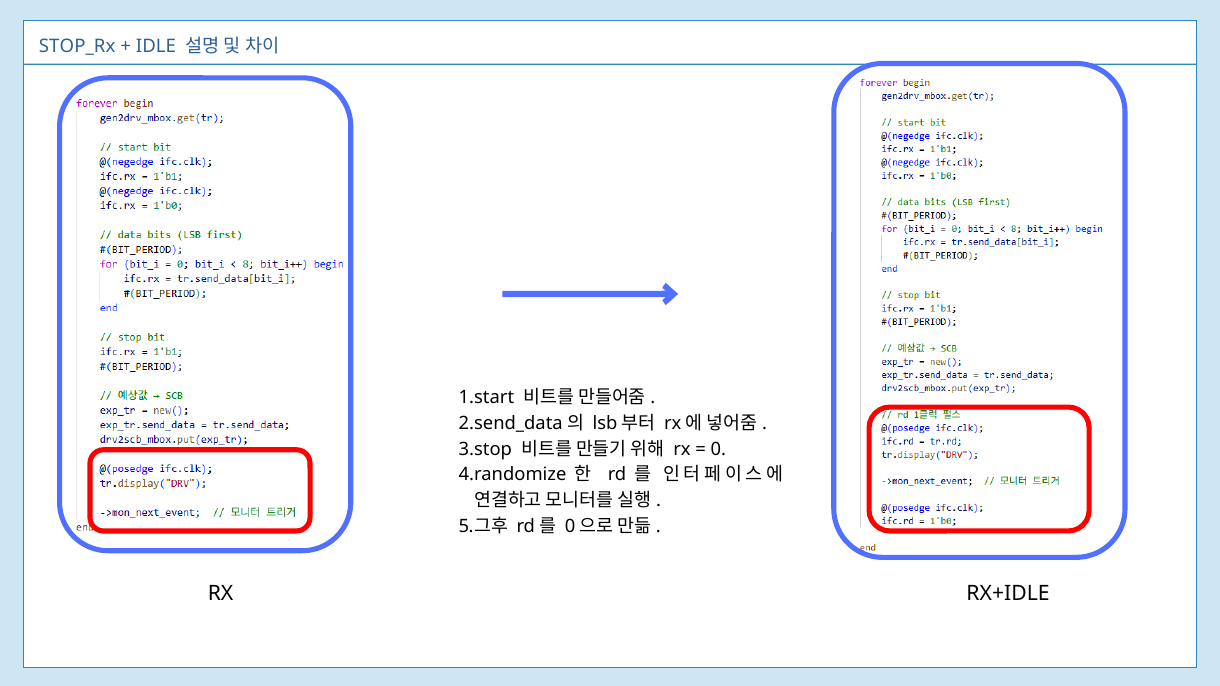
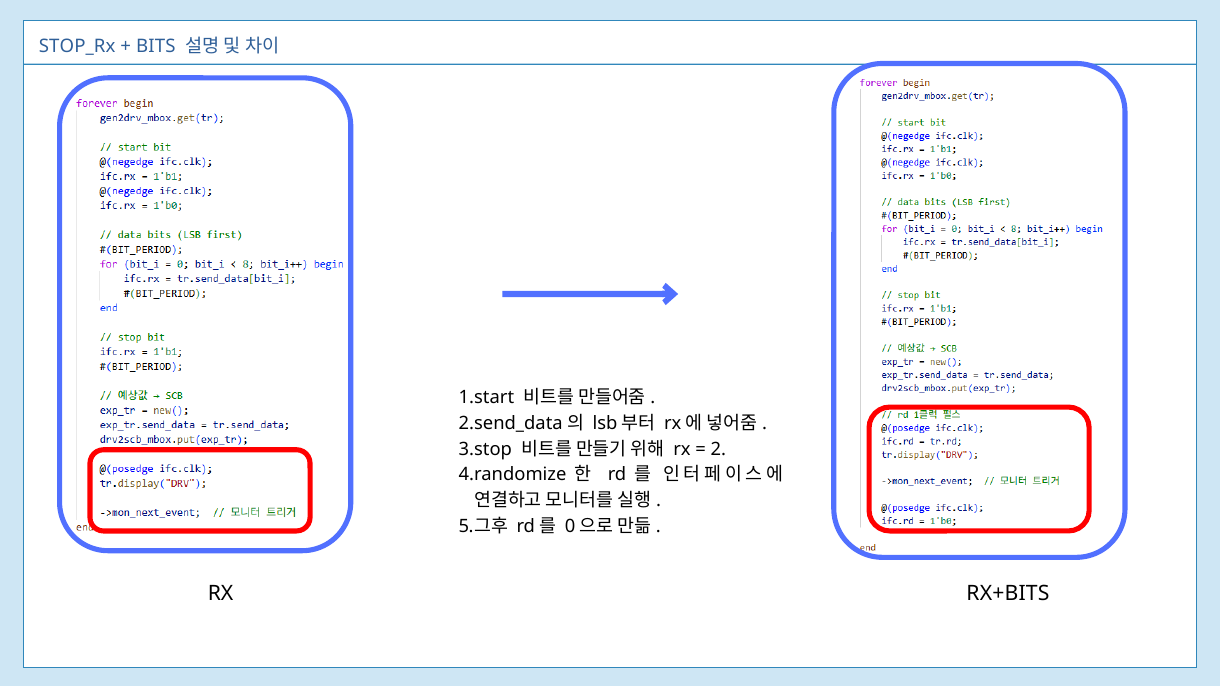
IDLE: IDLE -> BITS
0 at (718, 449): 0 -> 2
RX+IDLE: RX+IDLE -> RX+BITS
